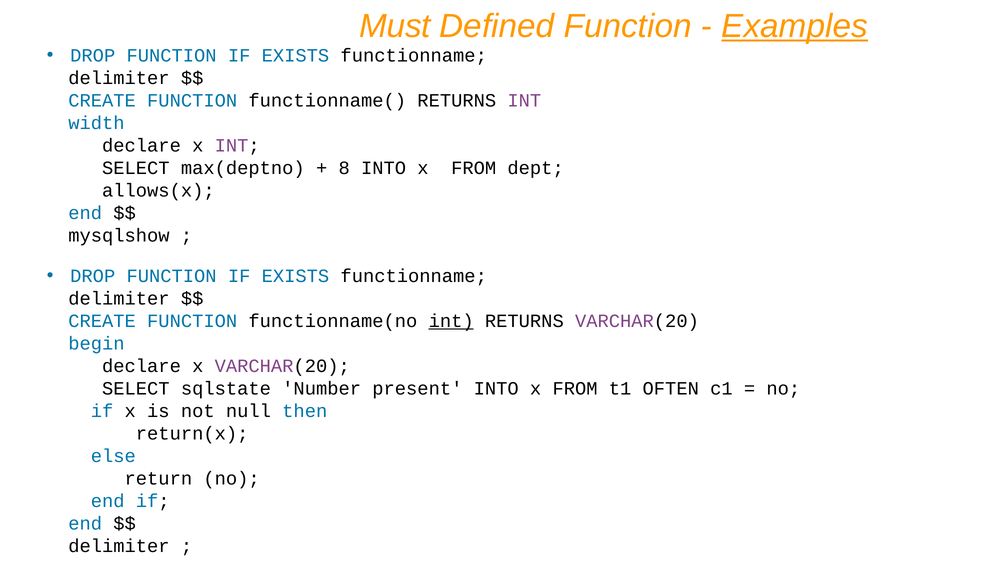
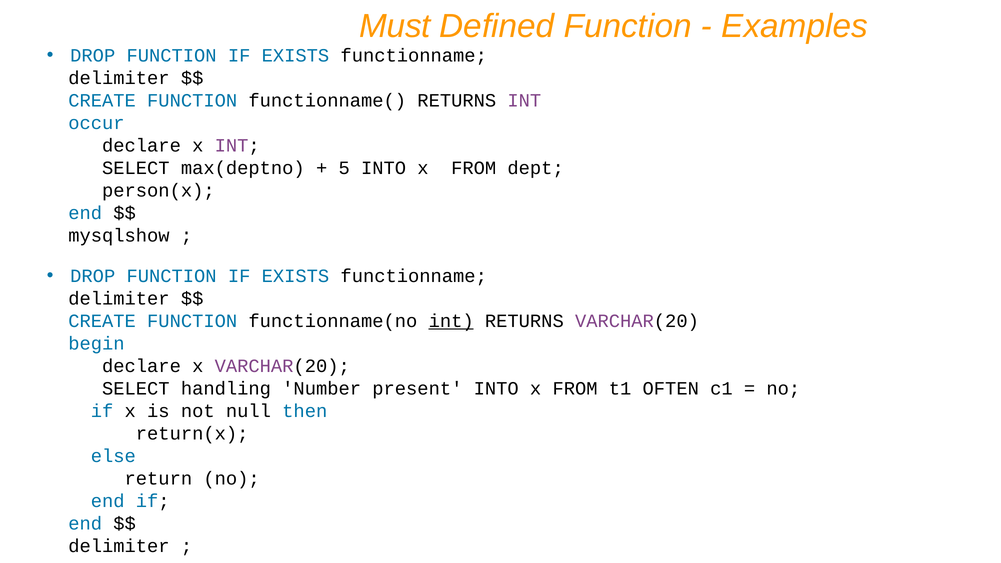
Examples underline: present -> none
width: width -> occur
8: 8 -> 5
allows(x: allows(x -> person(x
sqlstate: sqlstate -> handling
